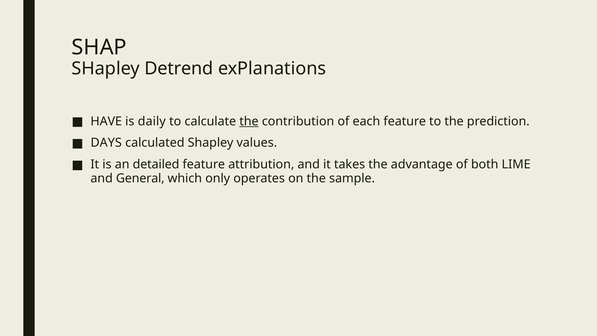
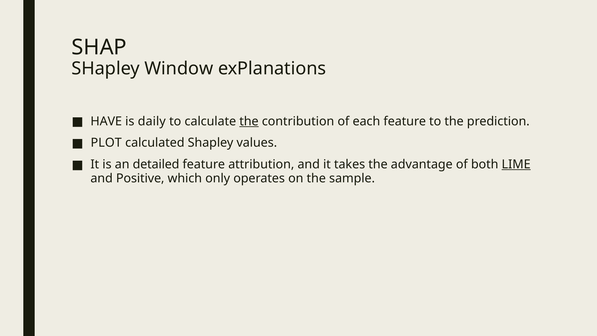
Detrend: Detrend -> Window
DAYS: DAYS -> PLOT
LIME underline: none -> present
General: General -> Positive
